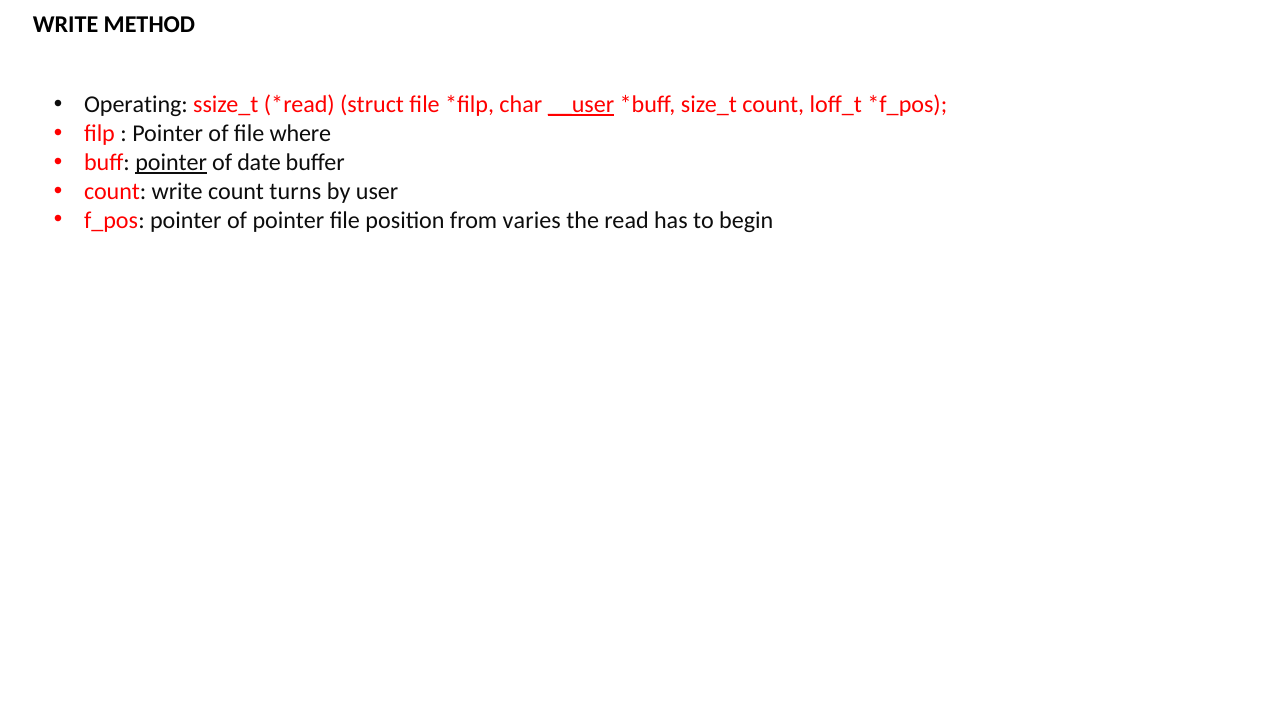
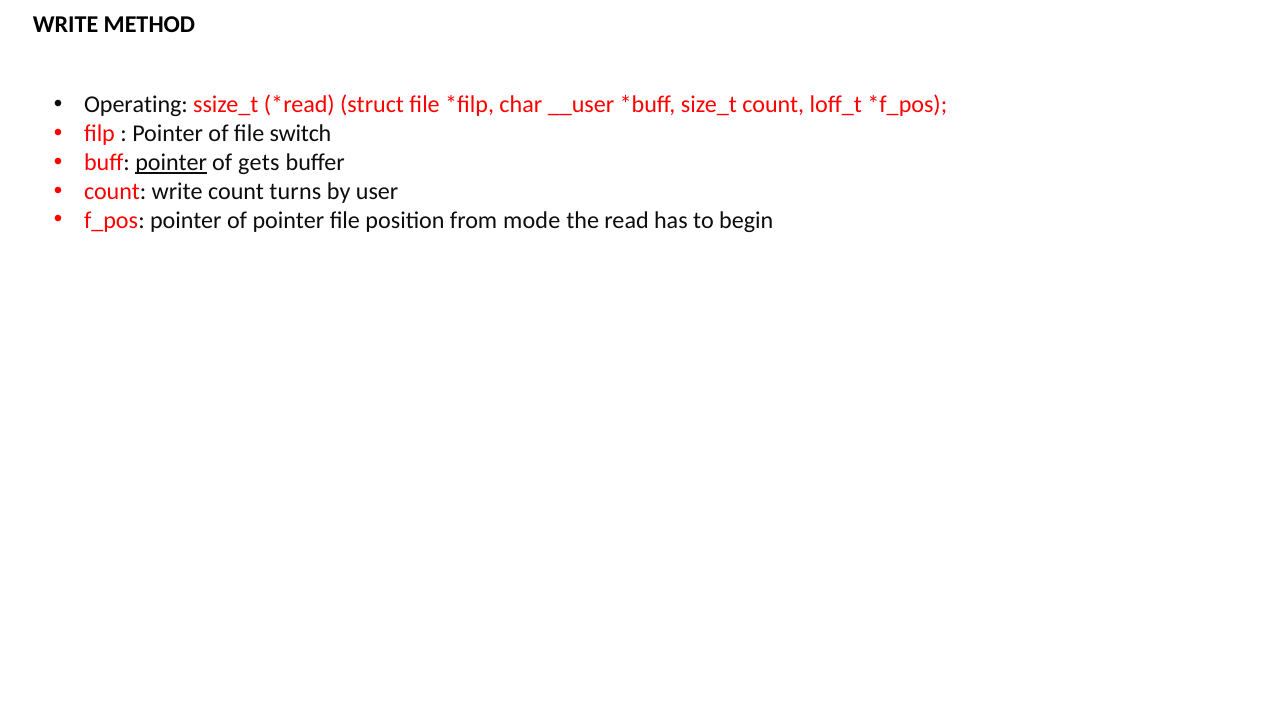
__user underline: present -> none
where: where -> switch
date: date -> gets
varies: varies -> mode
